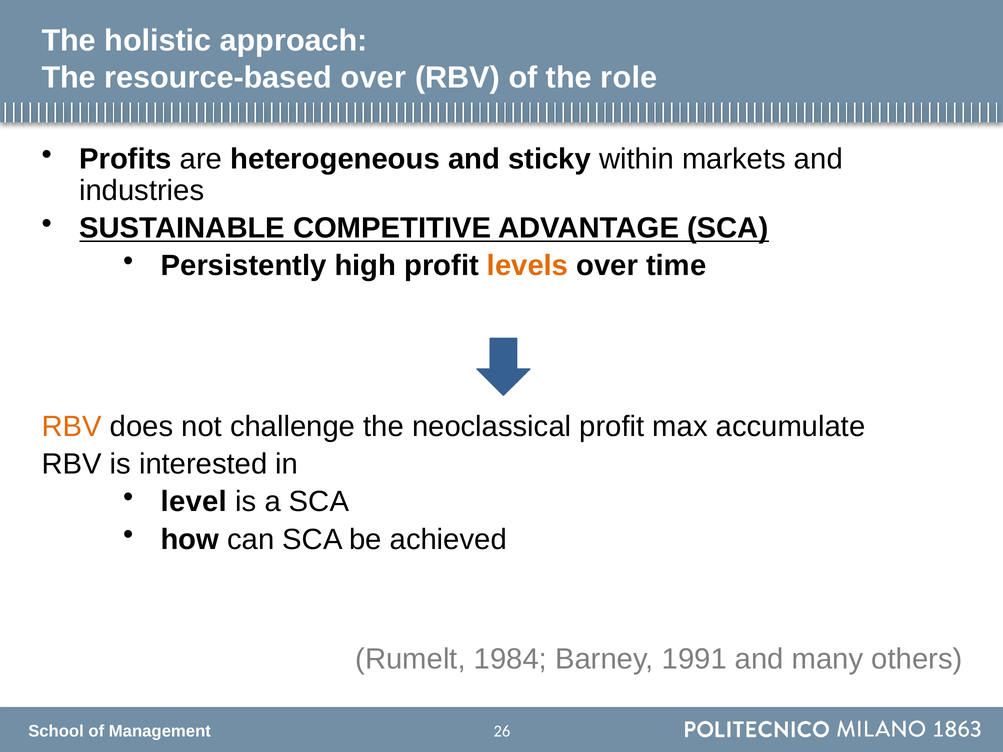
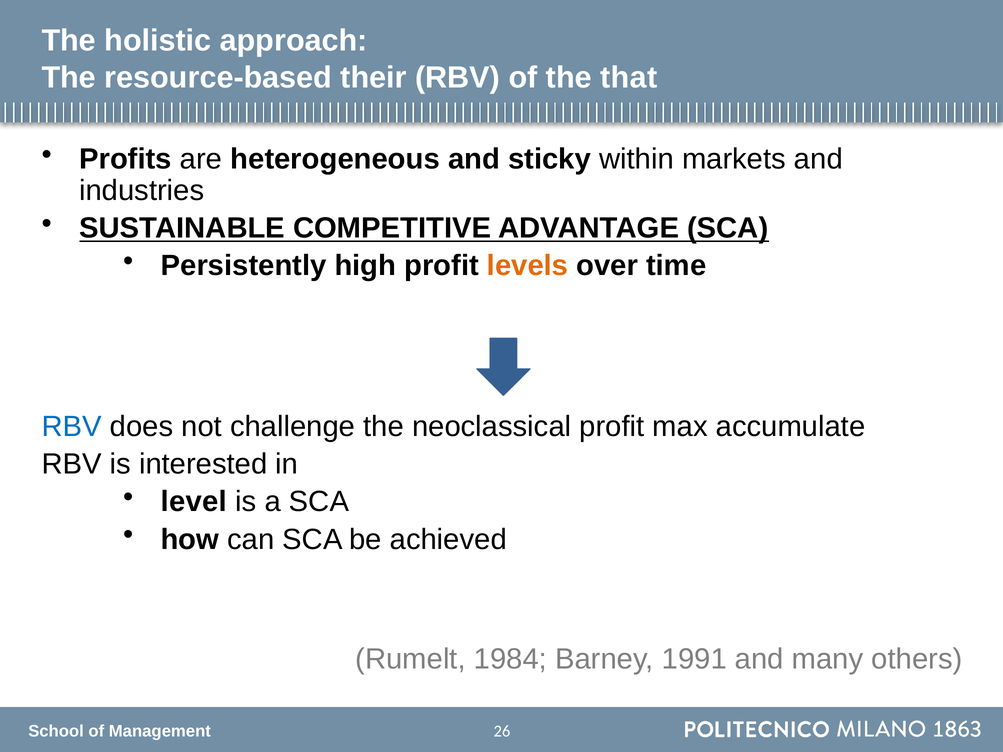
resource-based over: over -> their
role: role -> that
RBV at (72, 427) colour: orange -> blue
